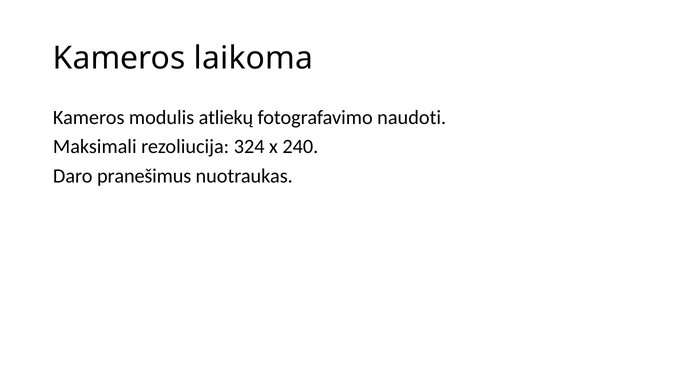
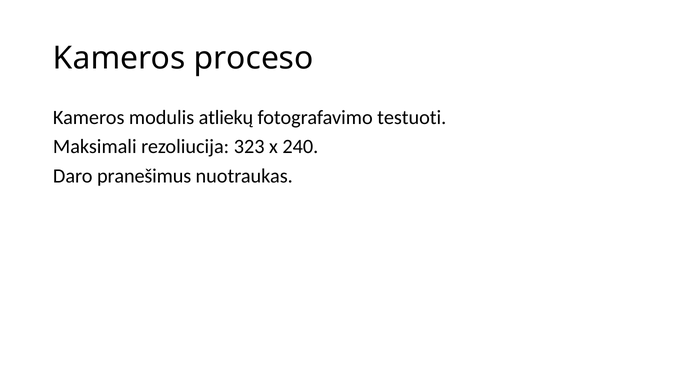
laikoma: laikoma -> proceso
naudoti: naudoti -> testuoti
324: 324 -> 323
